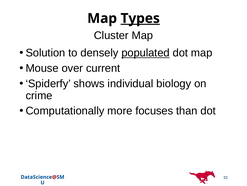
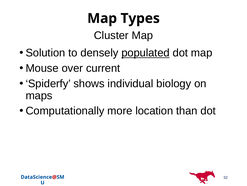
Types underline: present -> none
crime: crime -> maps
focuses: focuses -> location
